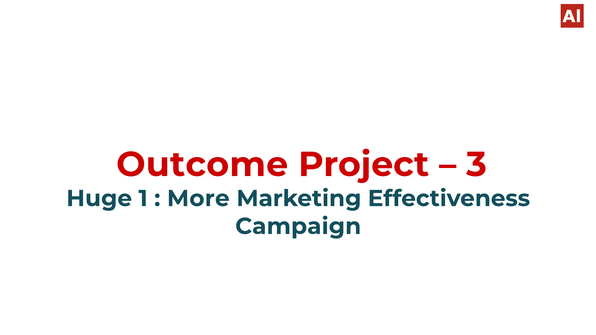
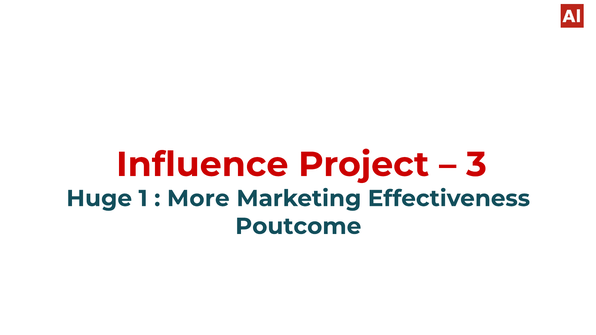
Outcome: Outcome -> Influence
Campaign: Campaign -> Poutcome
